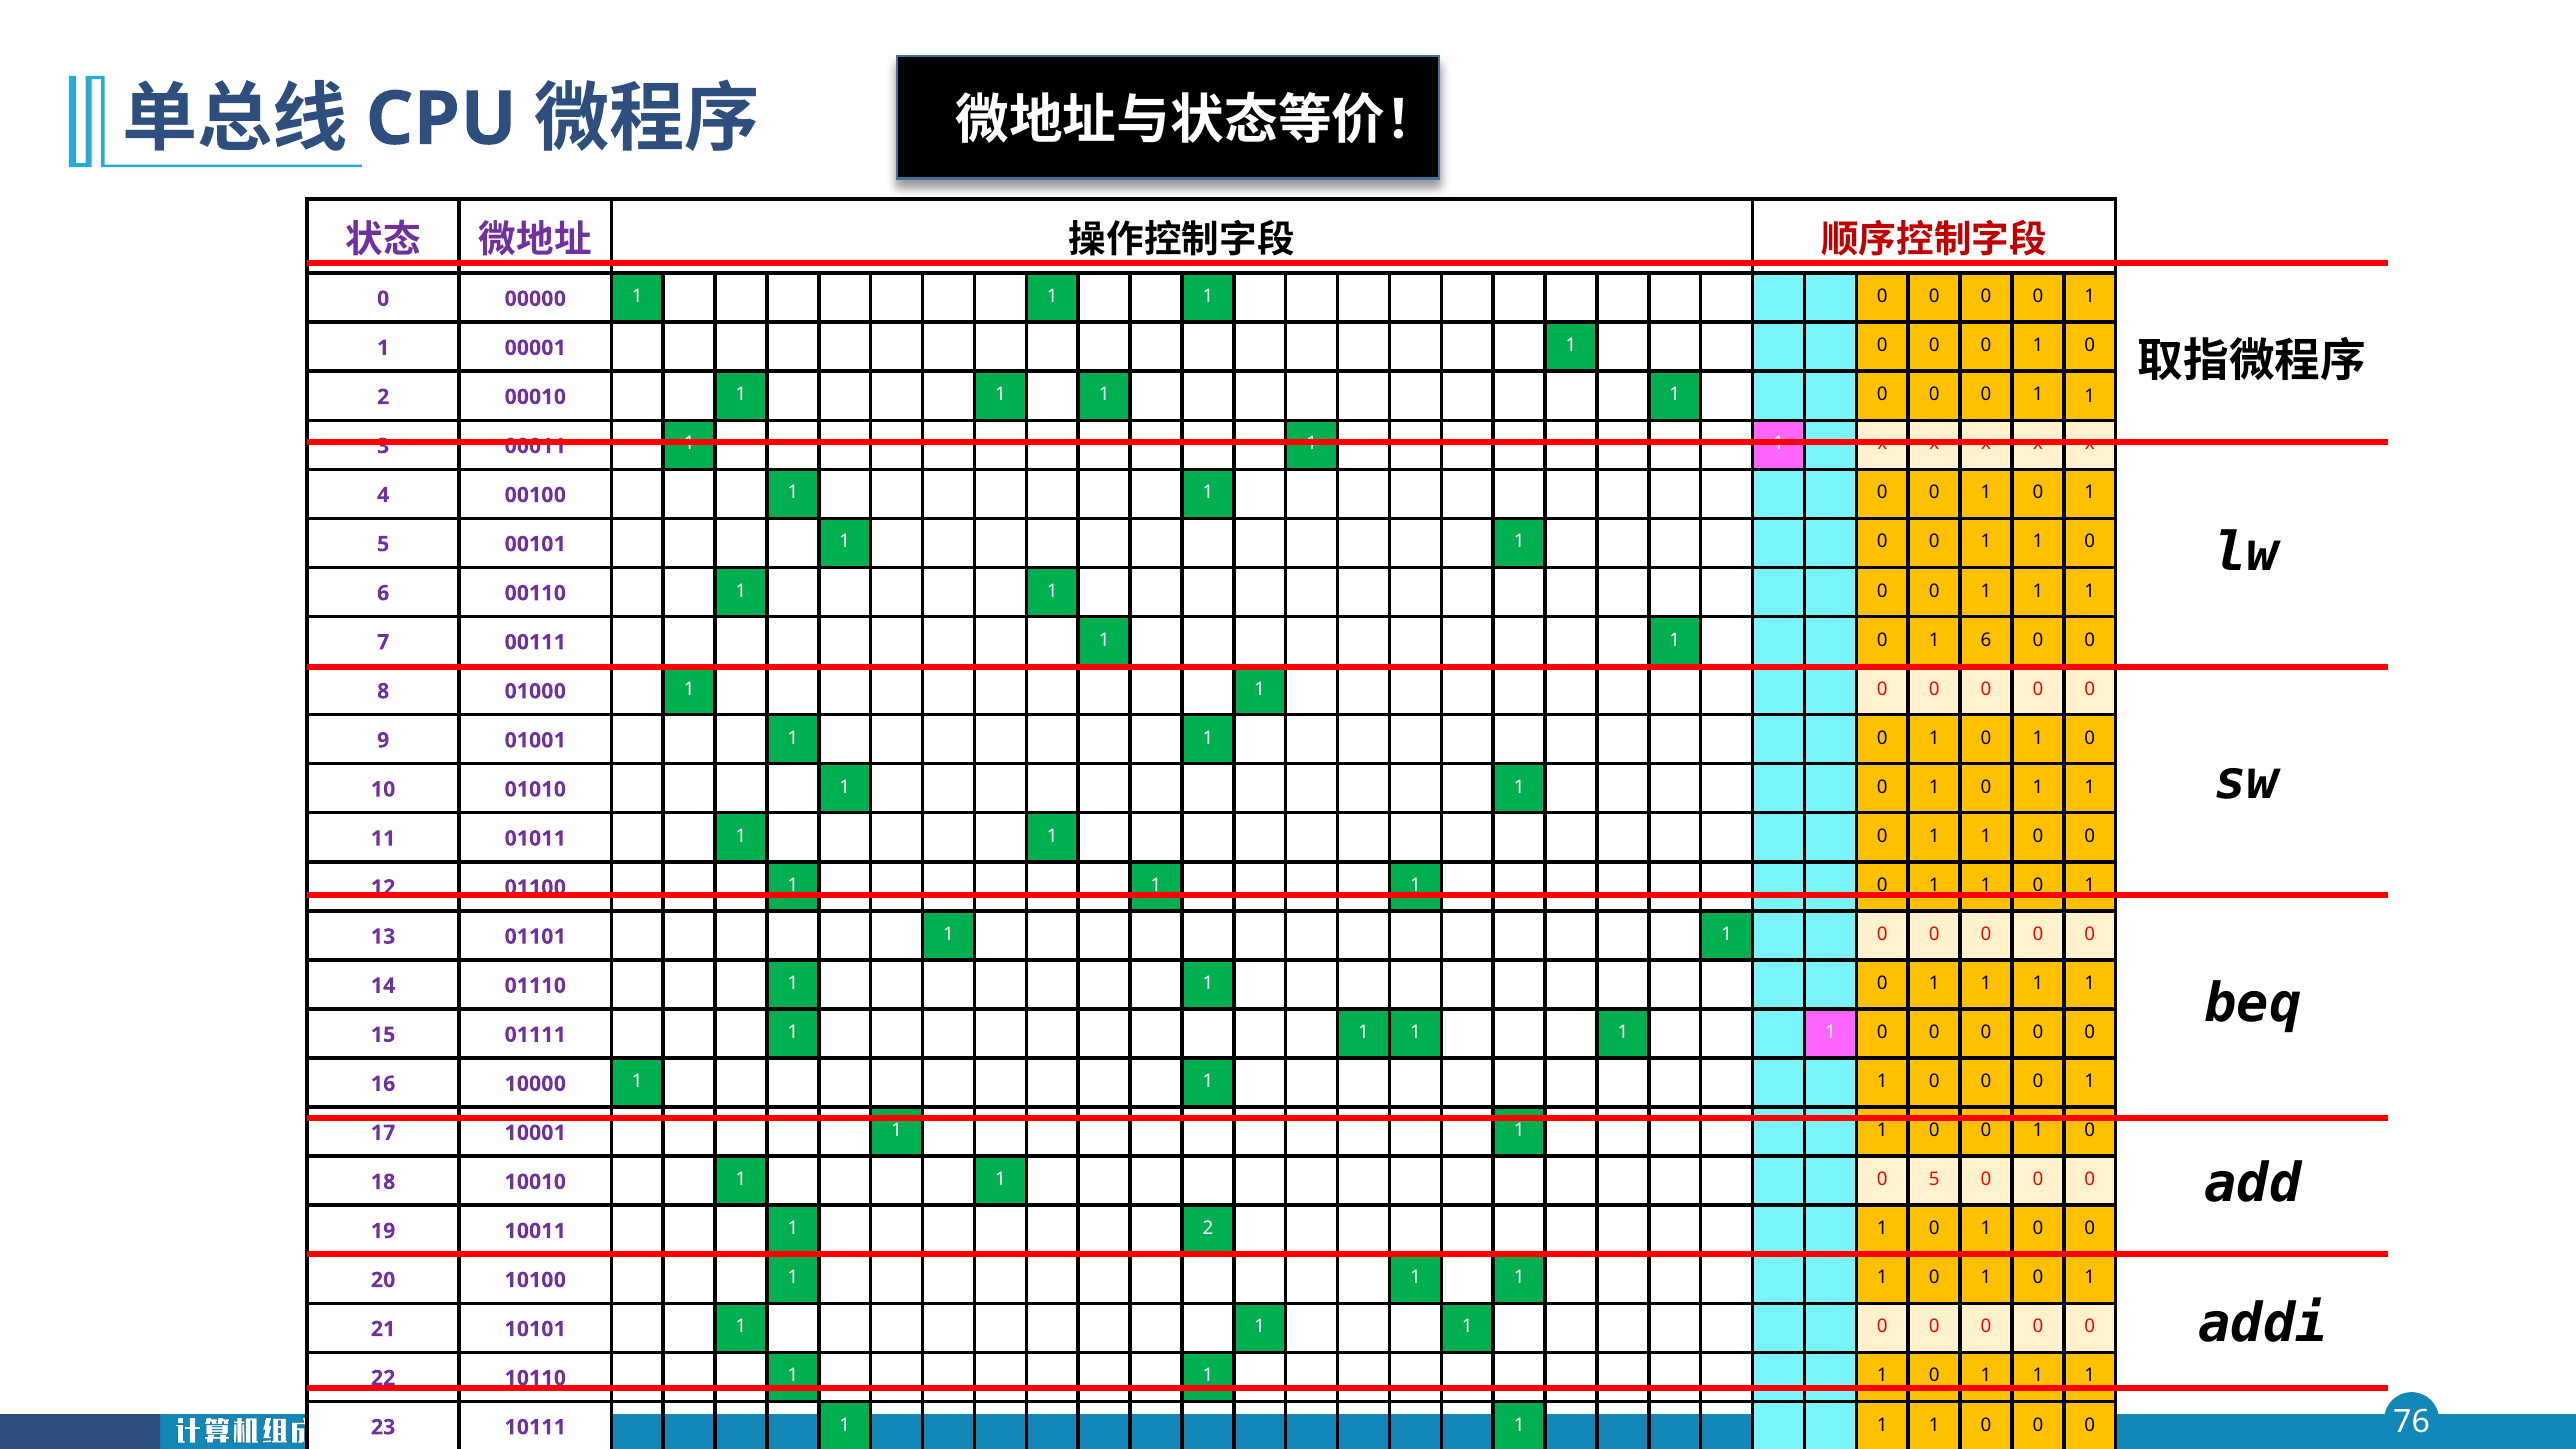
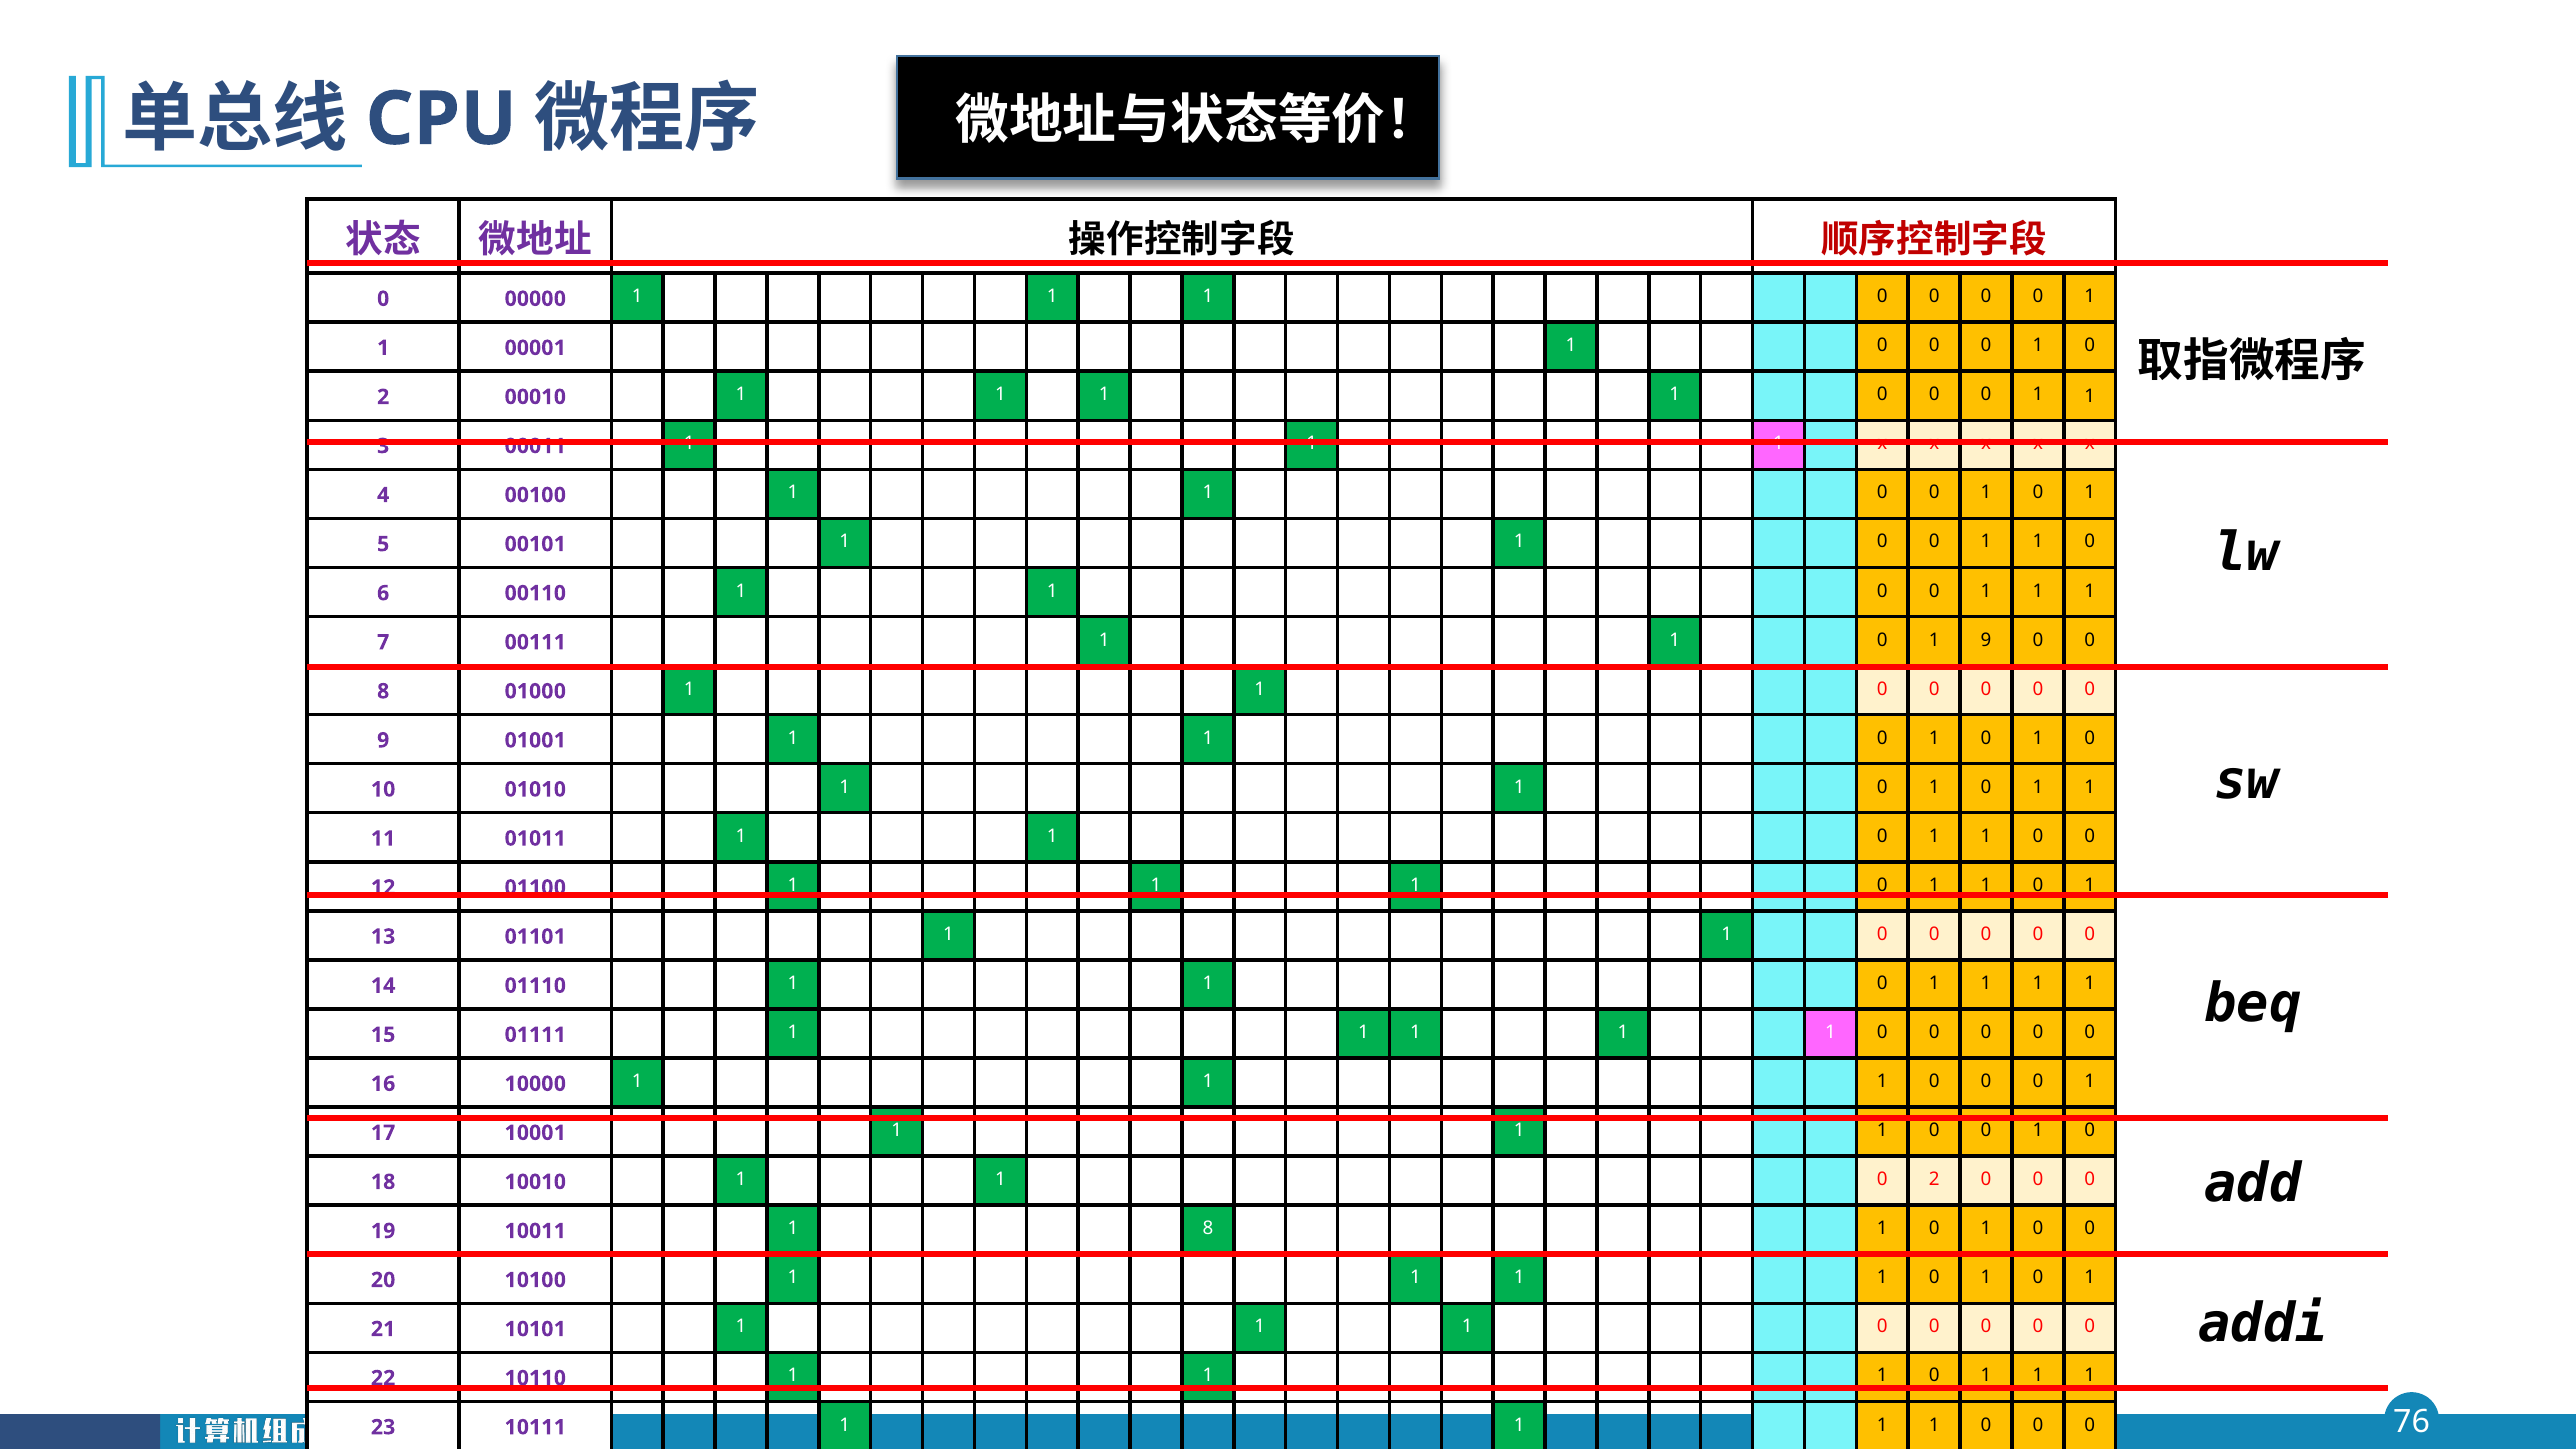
1 6: 6 -> 9
1 1 0 5: 5 -> 2
1 2: 2 -> 8
